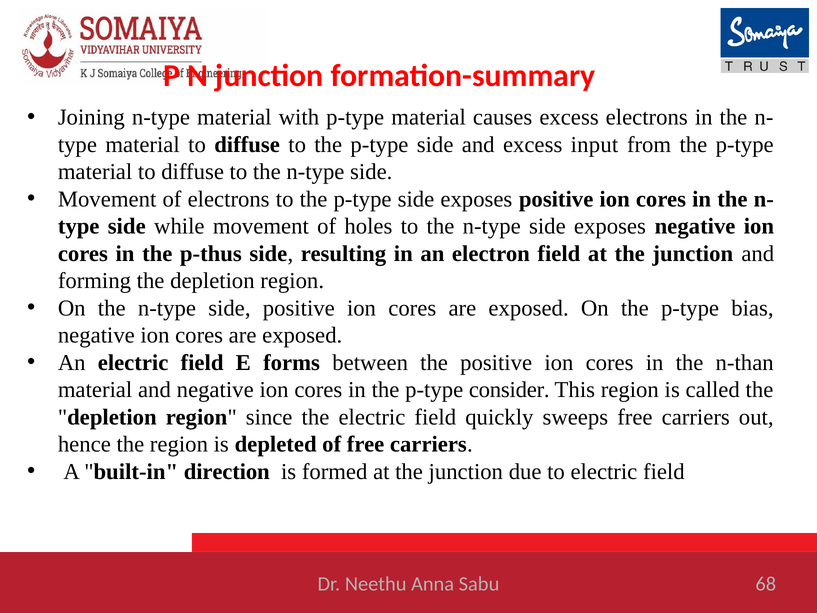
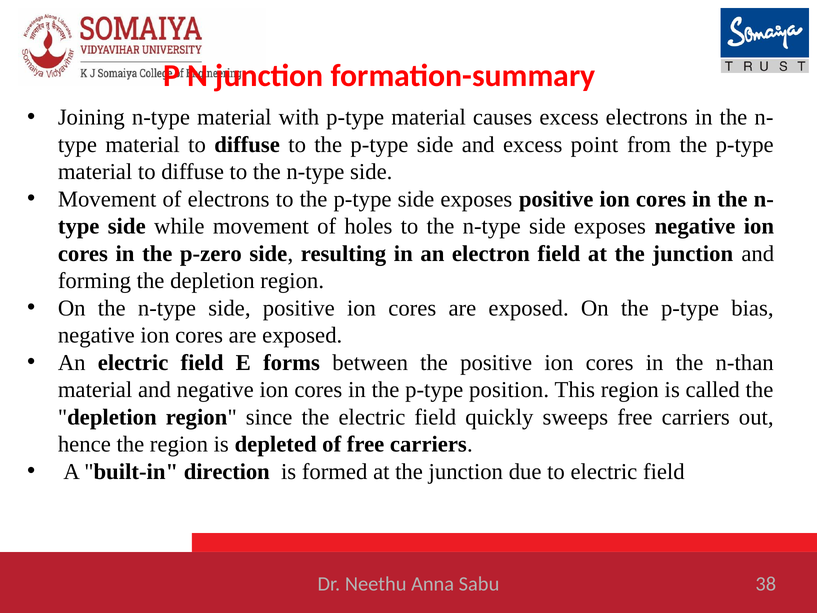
input: input -> point
p-thus: p-thus -> p-zero
consider: consider -> position
68: 68 -> 38
